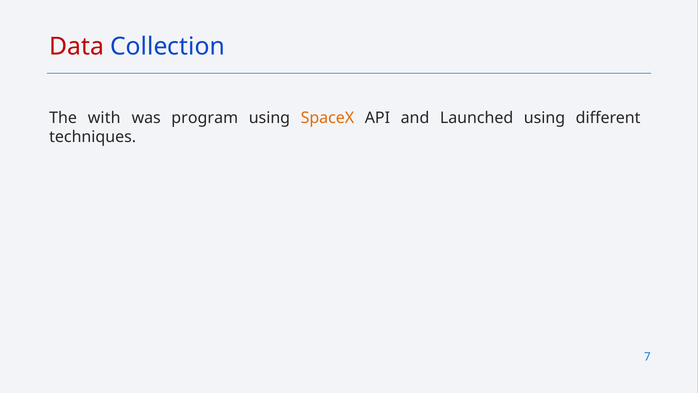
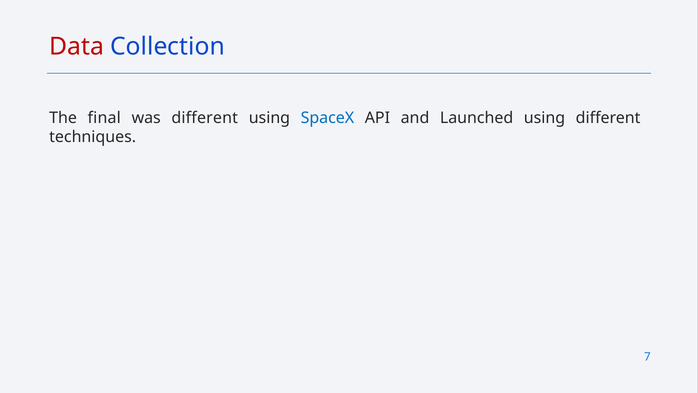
with: with -> final
was program: program -> different
SpaceX colour: orange -> blue
